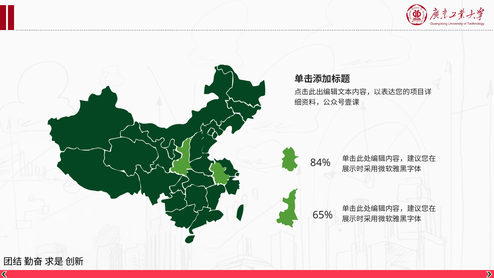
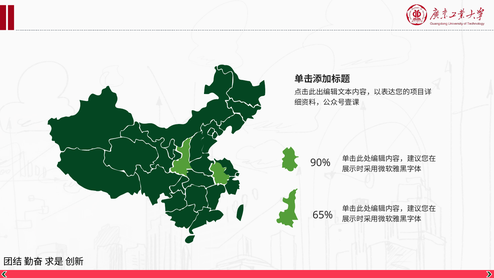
84%: 84% -> 90%
